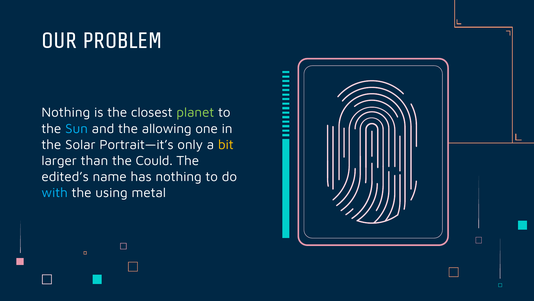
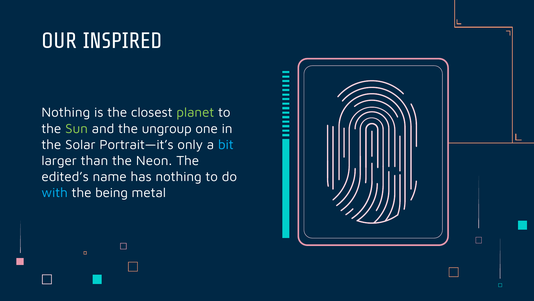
PROBLEM: PROBLEM -> INSPIRED
Sun colour: light blue -> light green
allowing: allowing -> ungroup
bit colour: yellow -> light blue
Could: Could -> Neon
using: using -> being
